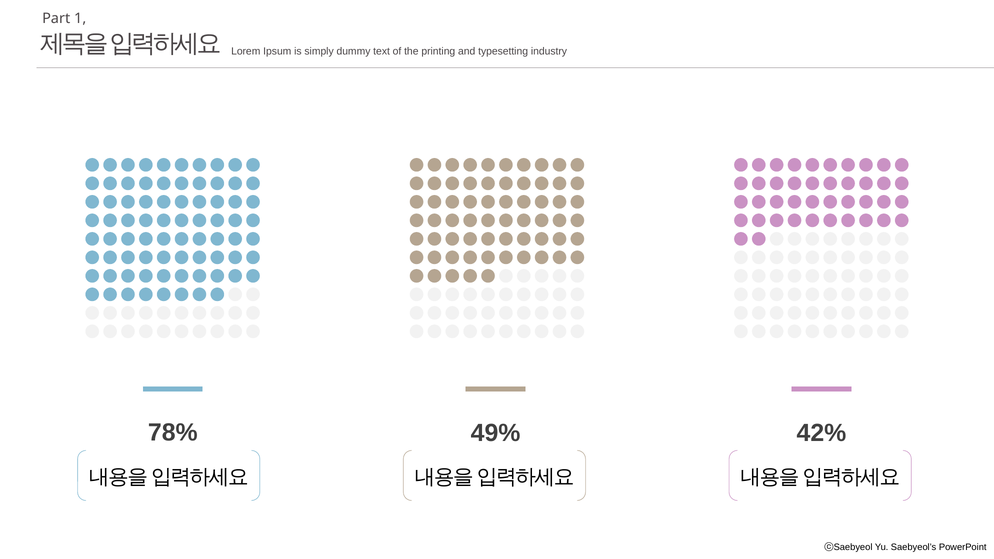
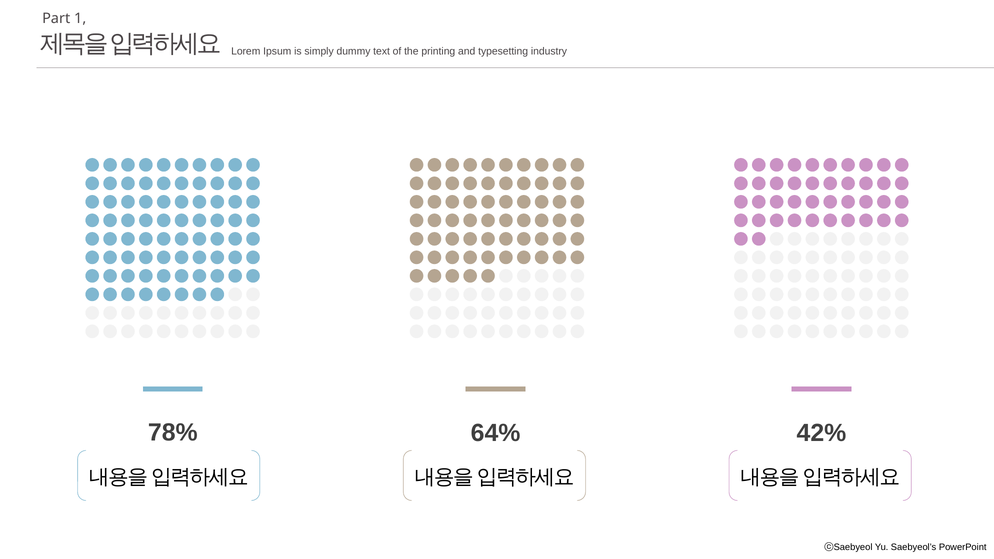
49%: 49% -> 64%
